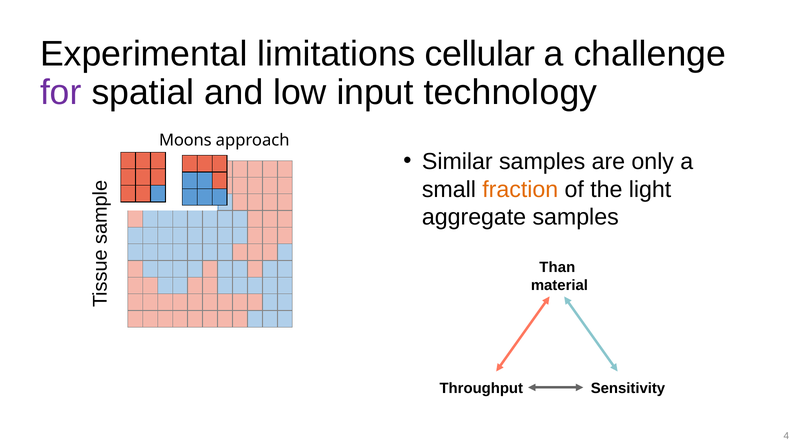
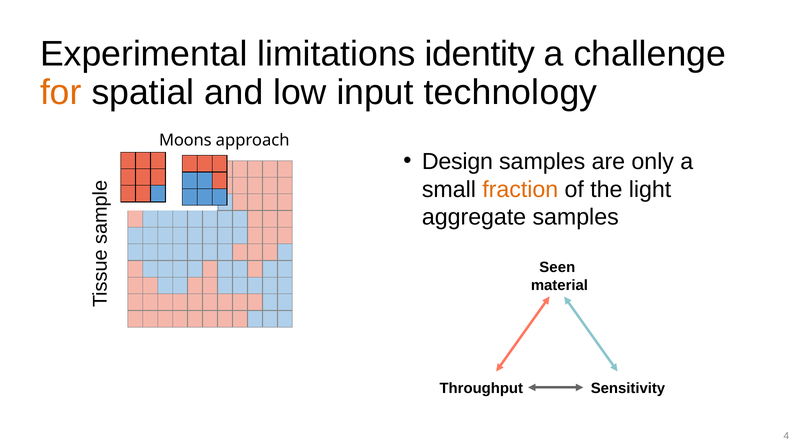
cellular: cellular -> identity
for colour: purple -> orange
Similar: Similar -> Design
Than: Than -> Seen
